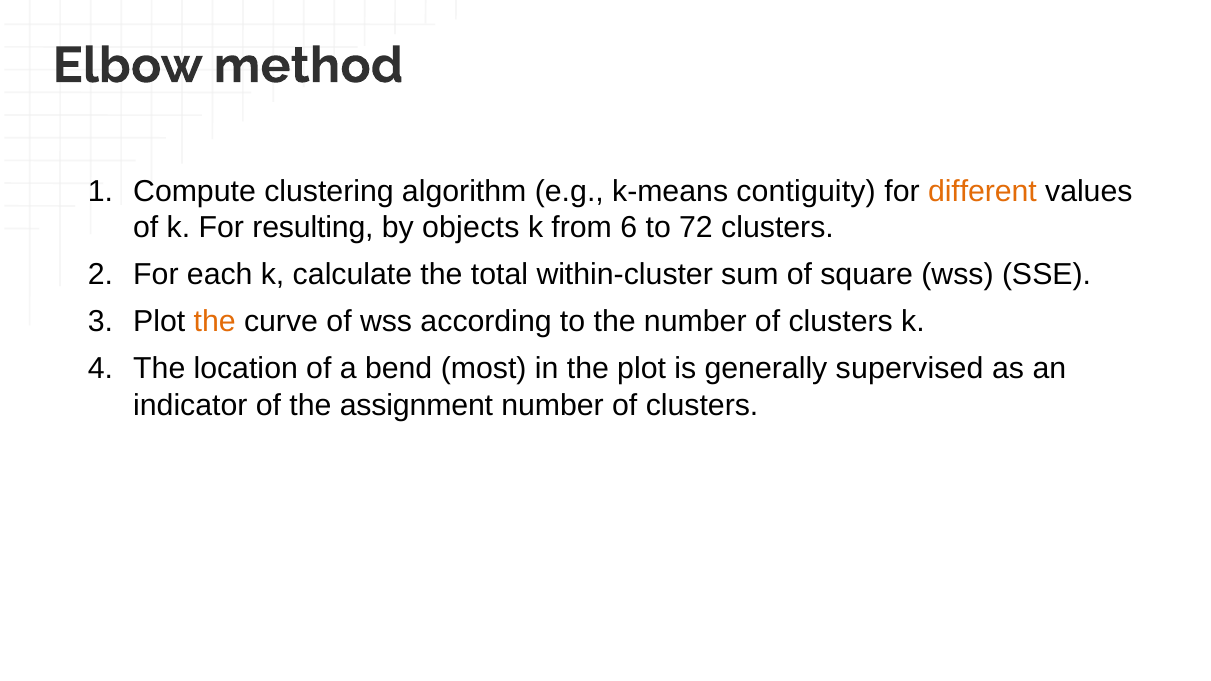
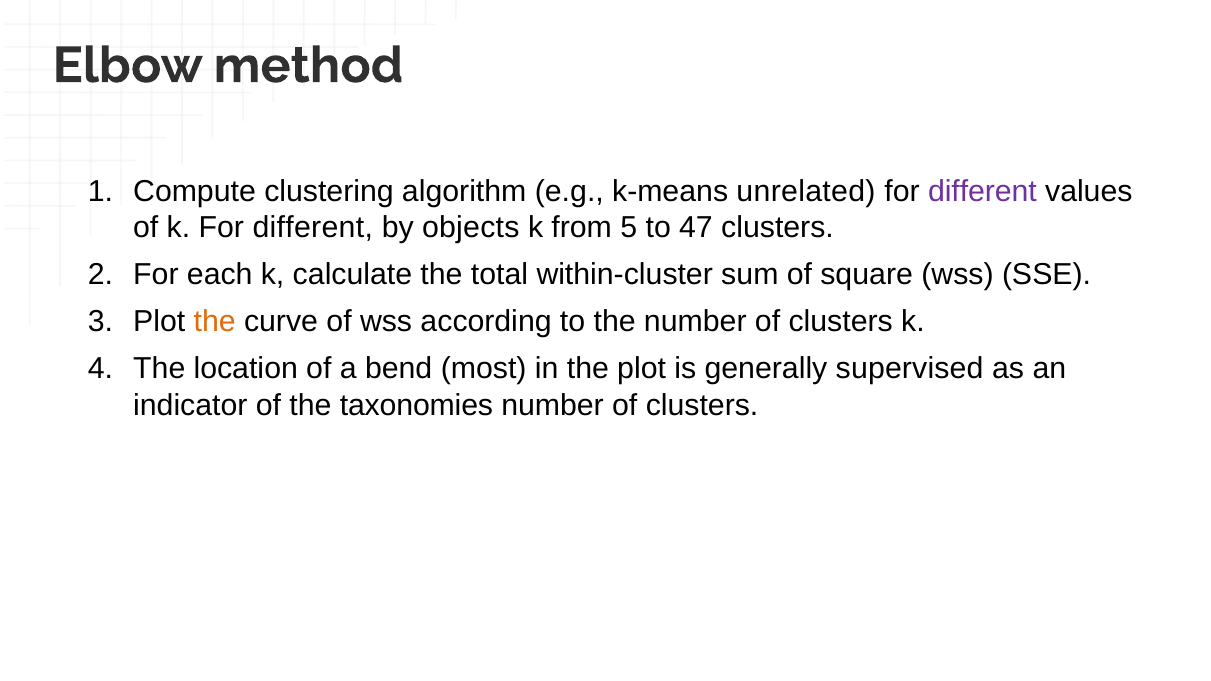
contiguity: contiguity -> unrelated
different at (982, 191) colour: orange -> purple
k For resulting: resulting -> different
6: 6 -> 5
72: 72 -> 47
assignment: assignment -> taxonomies
